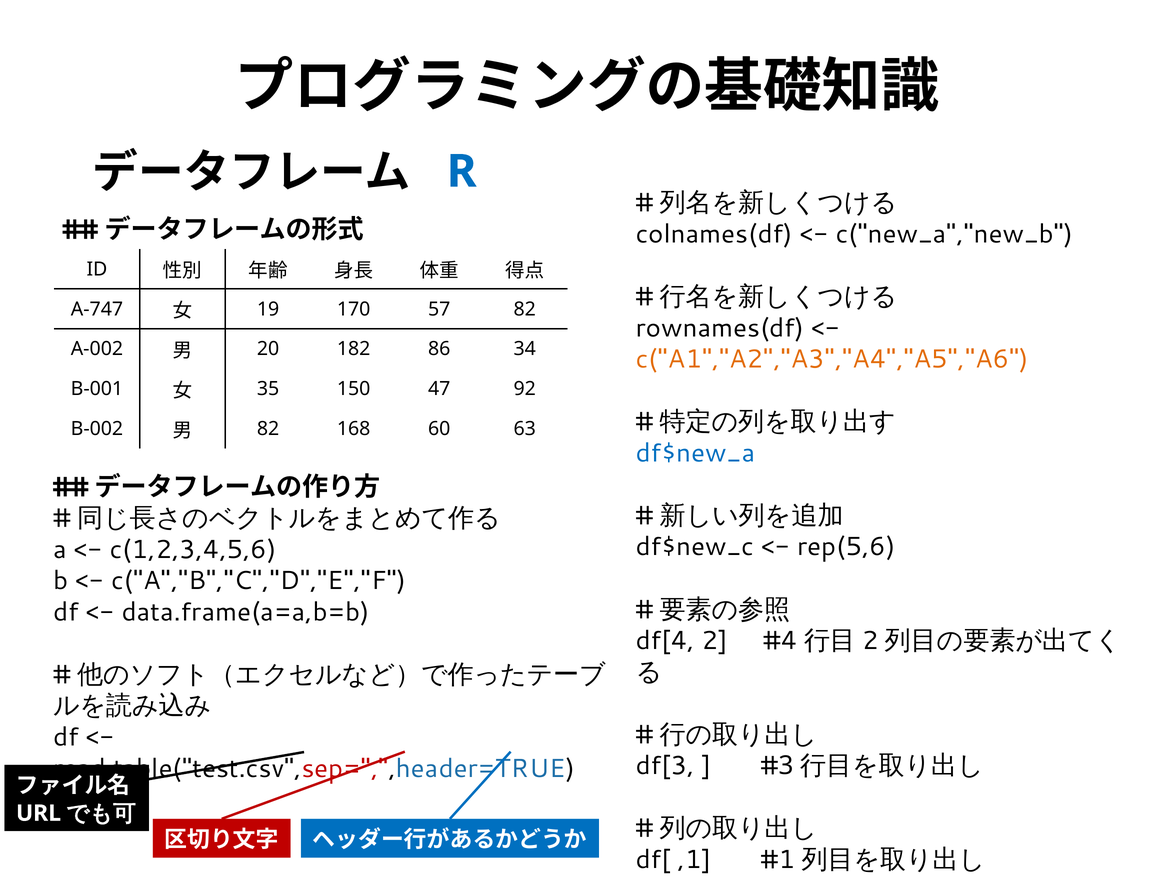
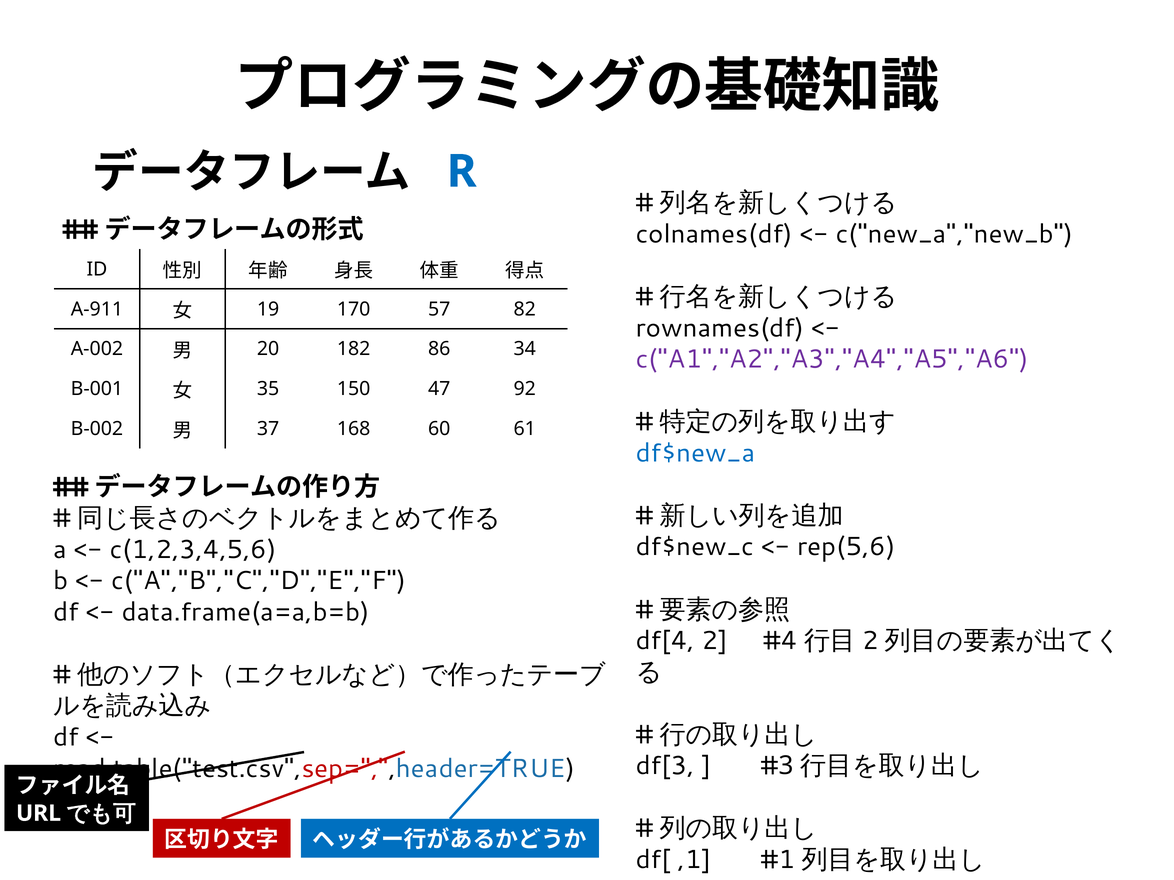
A-747: A-747 -> A-911
c("A1","A2","A3","A4","A5","A6 colour: orange -> purple
82 at (268, 429): 82 -> 37
63: 63 -> 61
